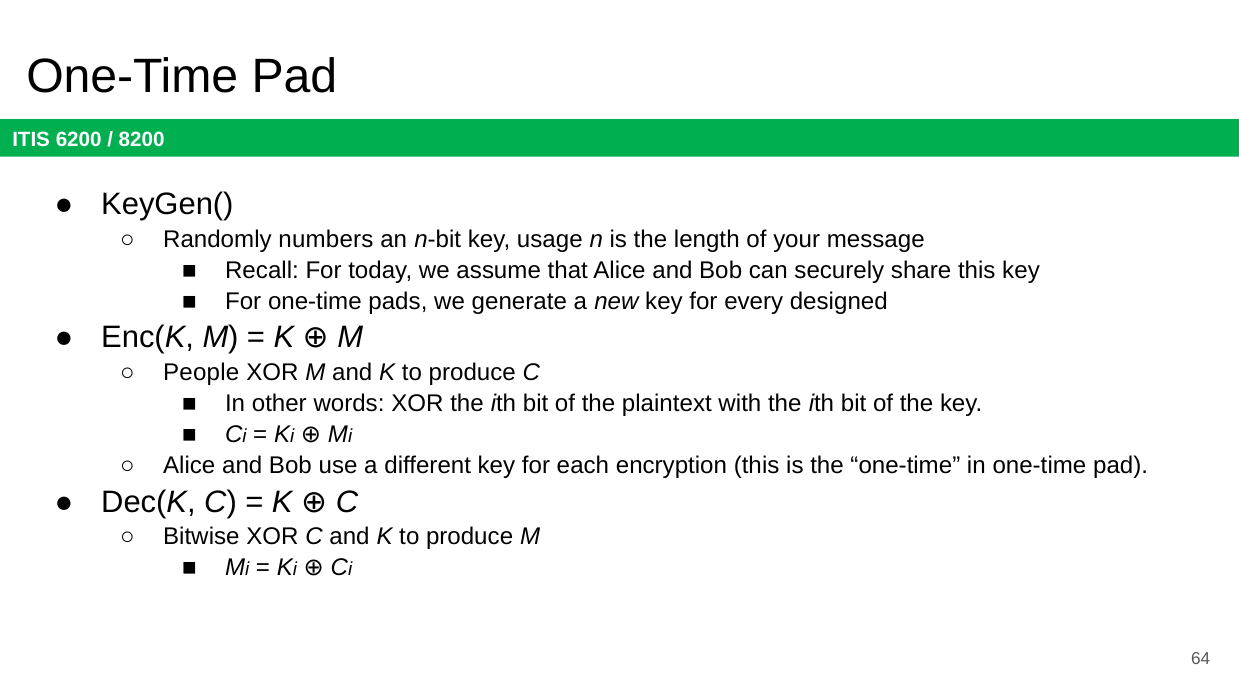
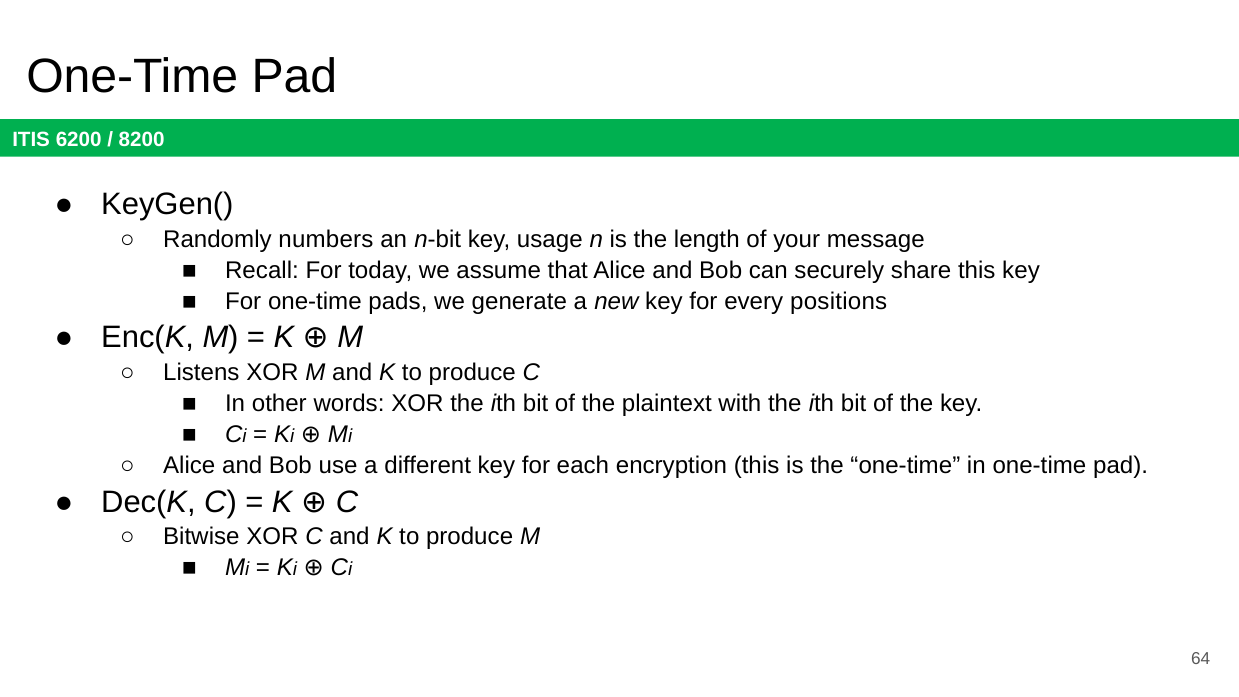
designed: designed -> positions
People: People -> Listens
